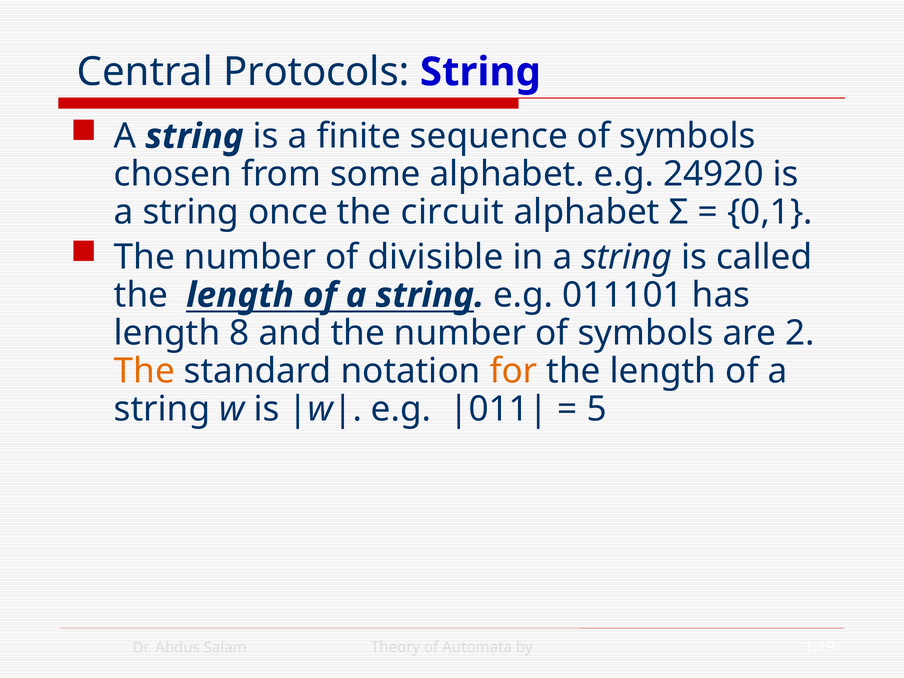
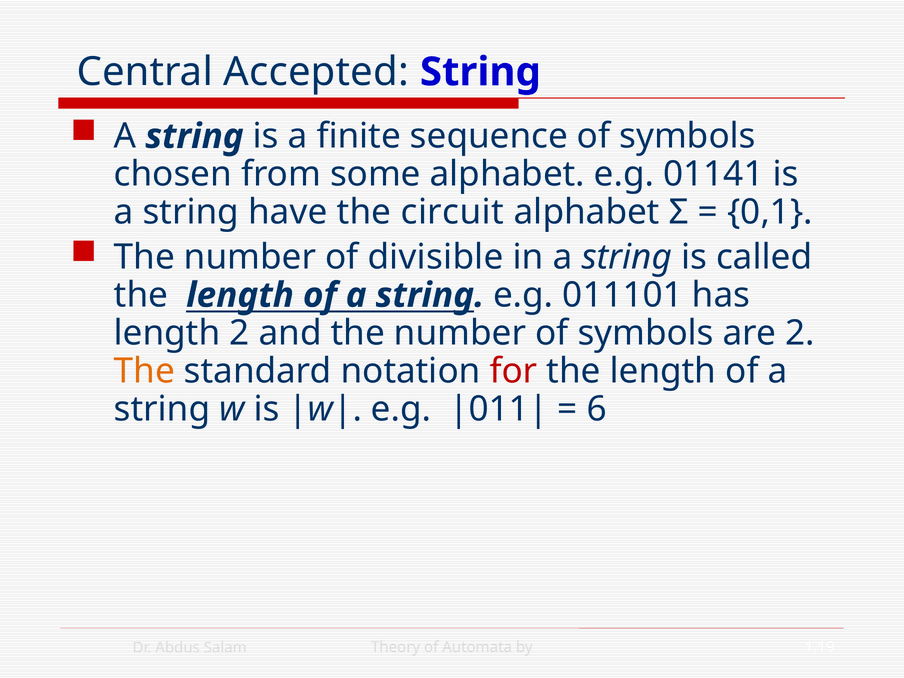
Protocols: Protocols -> Accepted
24920: 24920 -> 01141
once: once -> have
length 8: 8 -> 2
for colour: orange -> red
5: 5 -> 6
